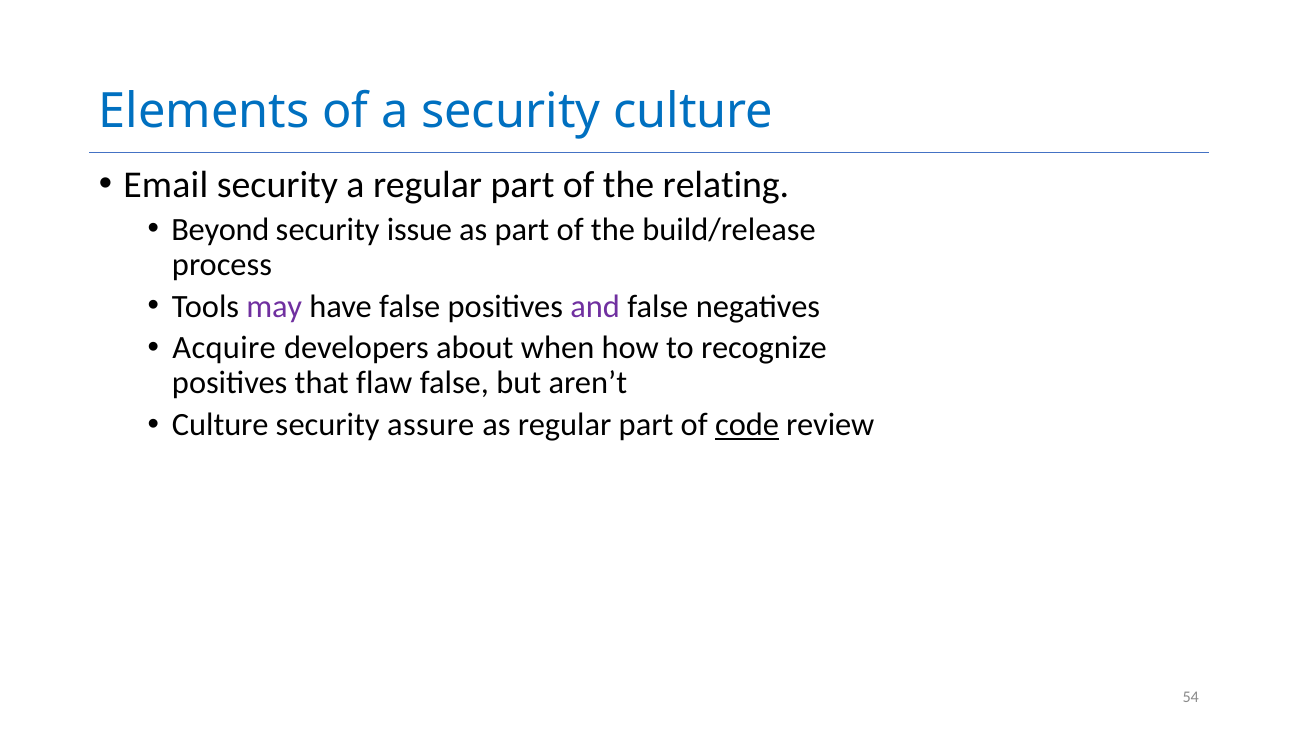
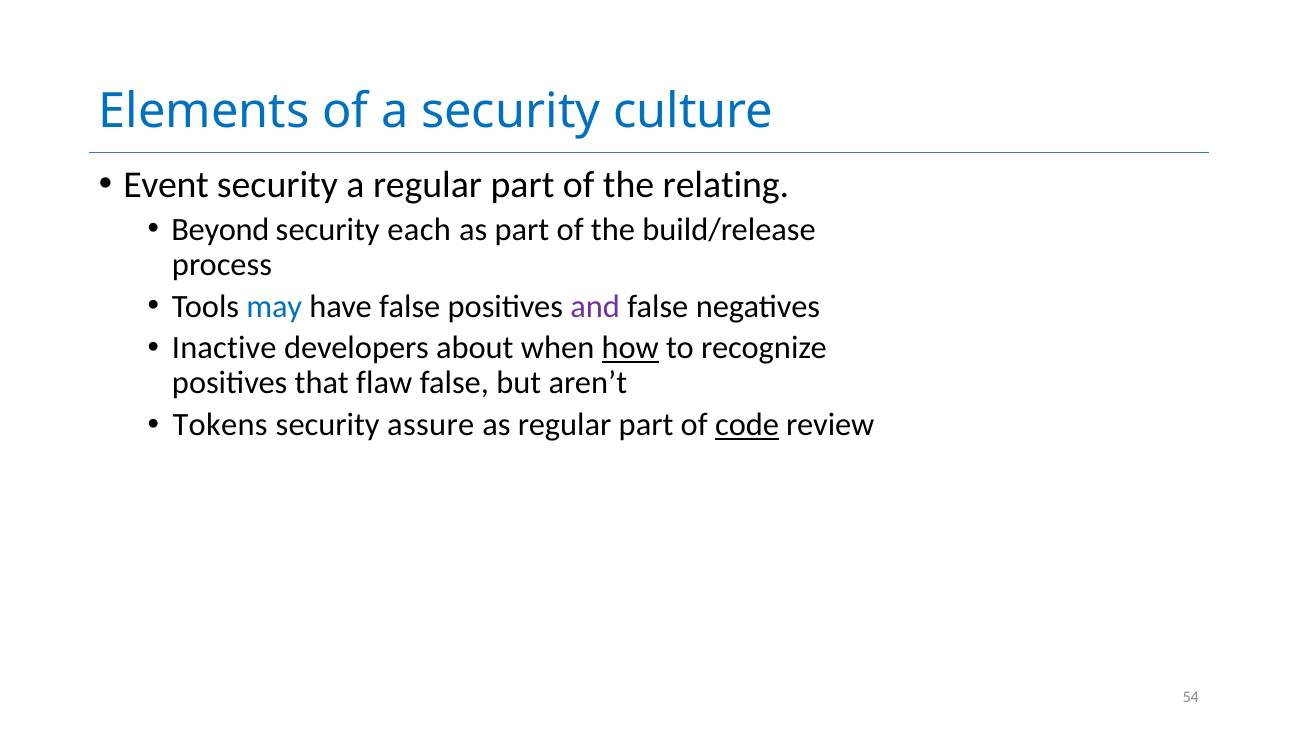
Email: Email -> Event
issue: issue -> each
may colour: purple -> blue
Acquire: Acquire -> Inactive
how underline: none -> present
Culture at (220, 425): Culture -> Tokens
